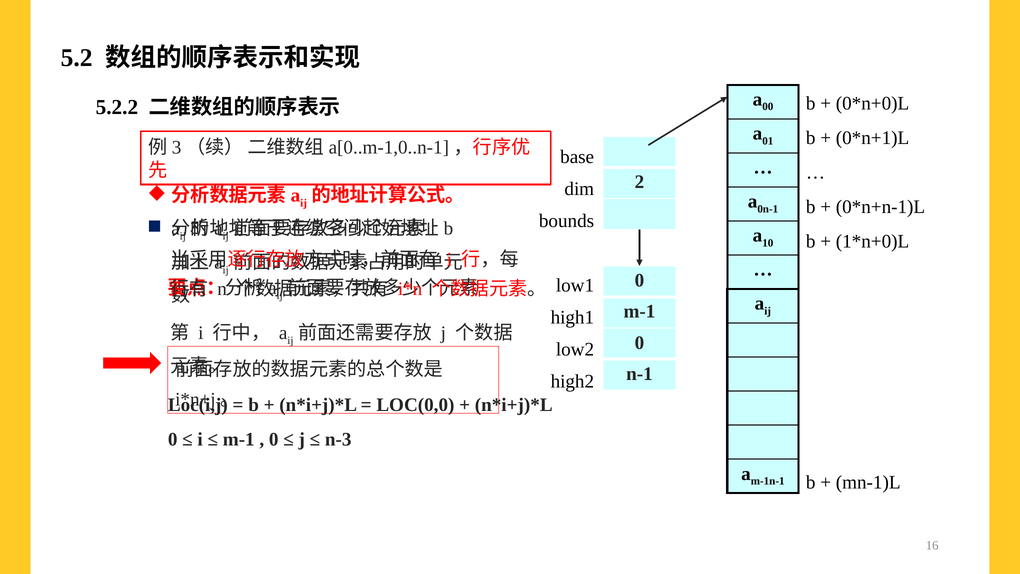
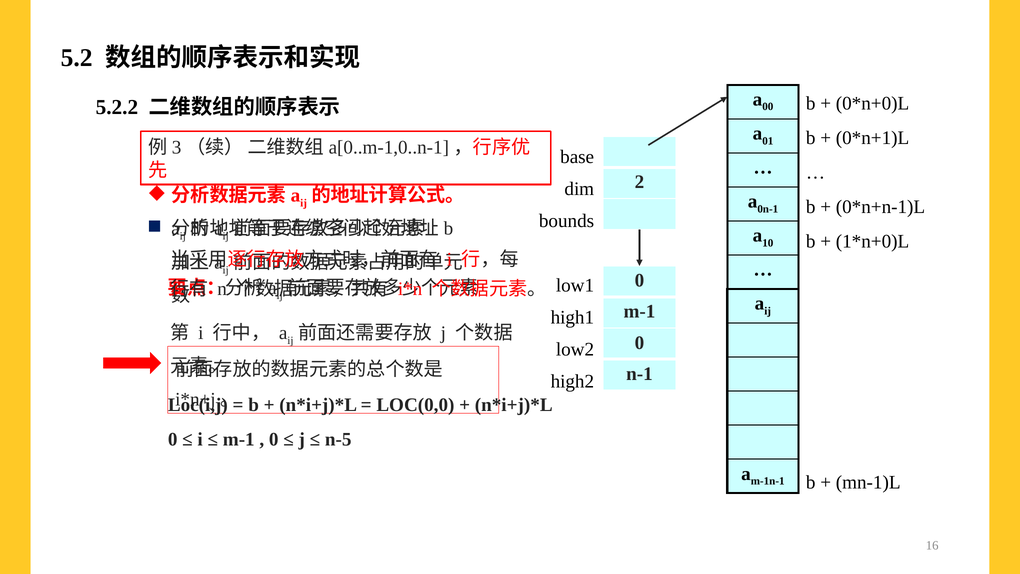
n-3: n-3 -> n-5
